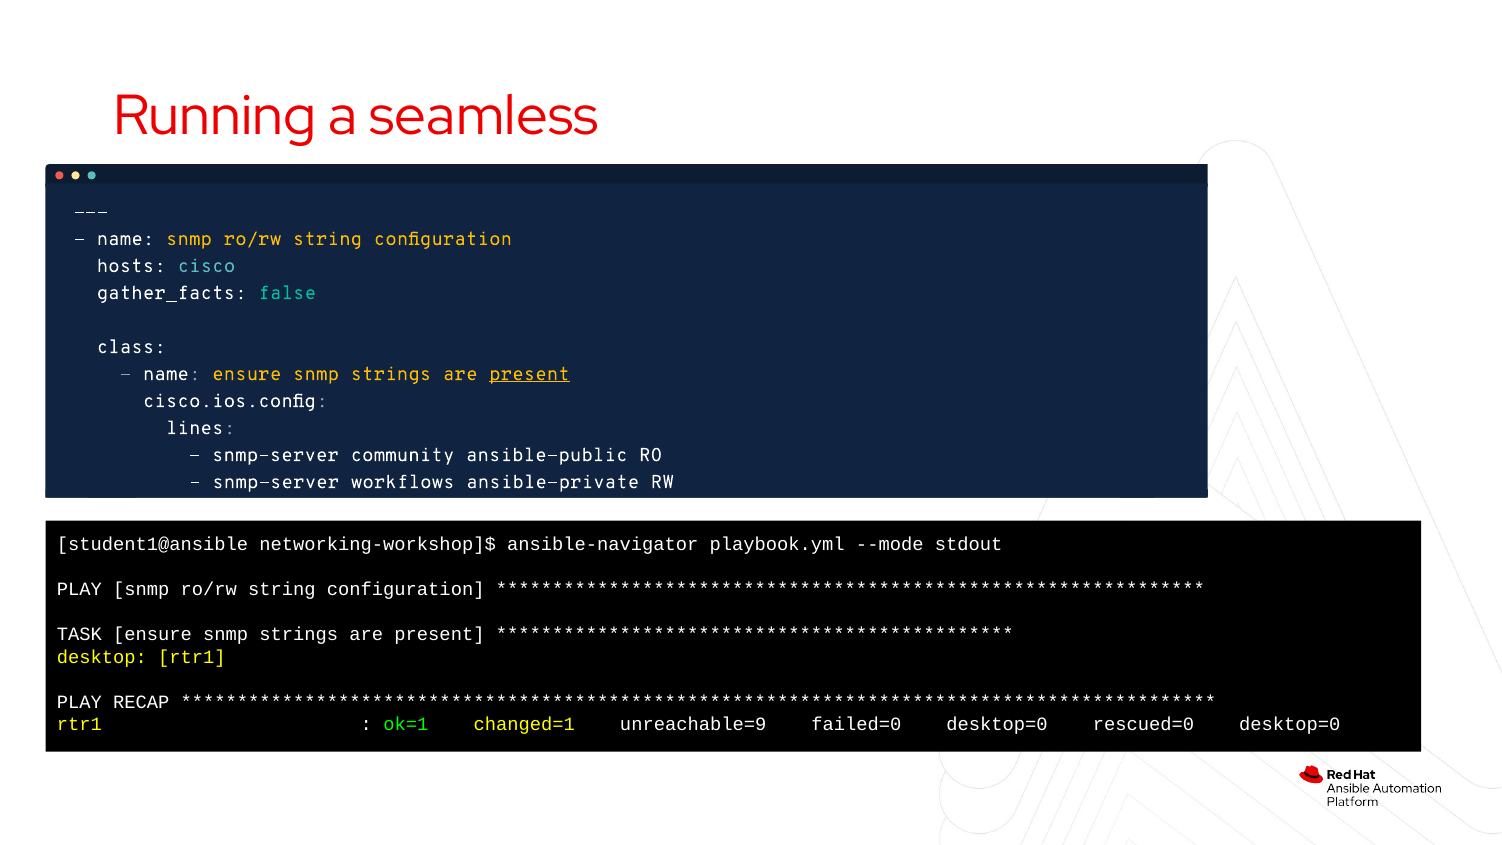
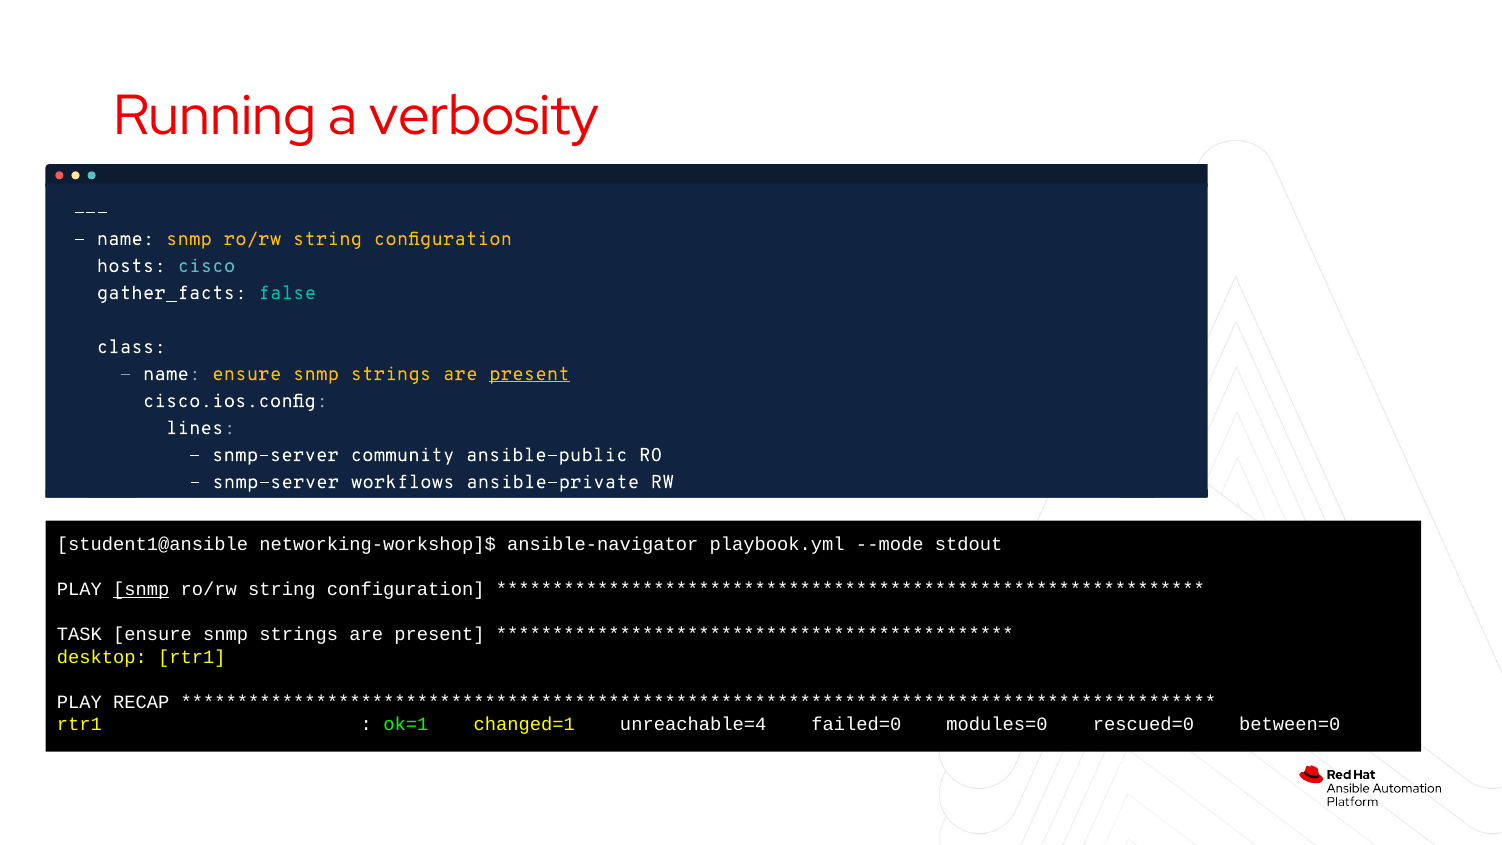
seamless: seamless -> verbosity
snmp at (141, 589) underline: none -> present
unreachable=9: unreachable=9 -> unreachable=4
failed=0 desktop=0: desktop=0 -> modules=0
rescued=0 desktop=0: desktop=0 -> between=0
